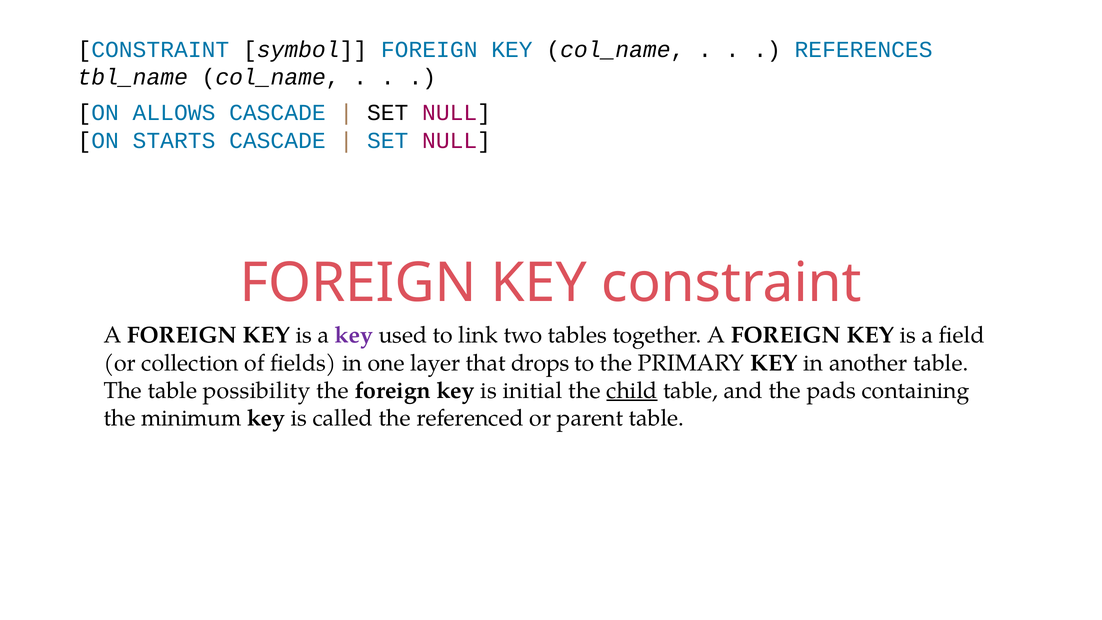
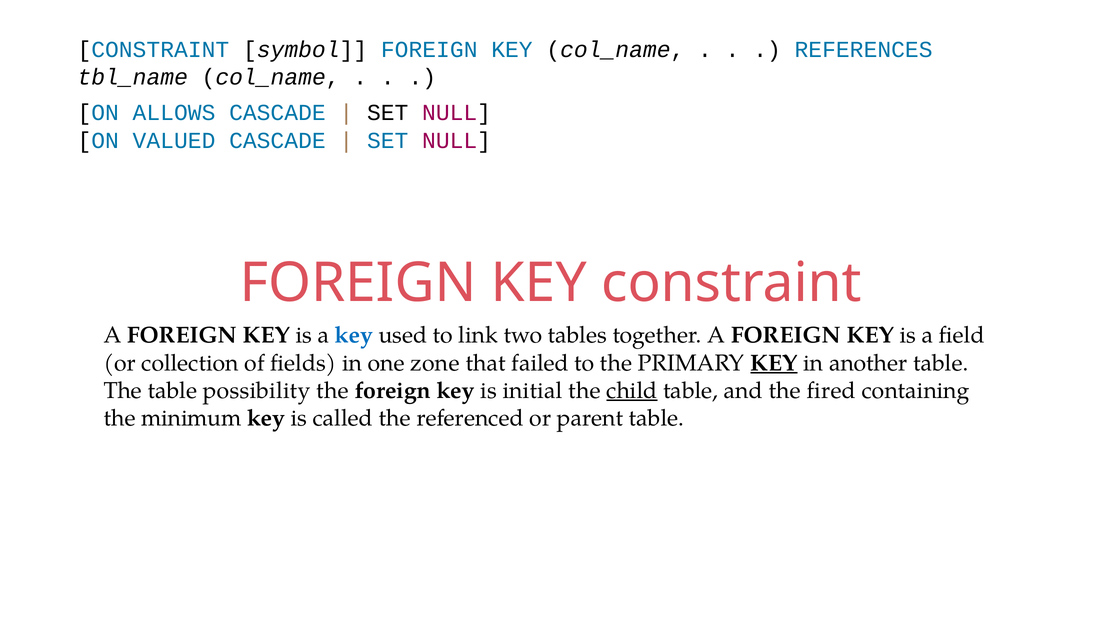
STARTS: STARTS -> VALUED
key at (354, 335) colour: purple -> blue
layer: layer -> zone
drops: drops -> failed
KEY at (774, 363) underline: none -> present
pads: pads -> fired
